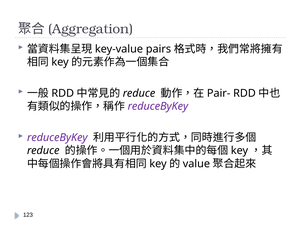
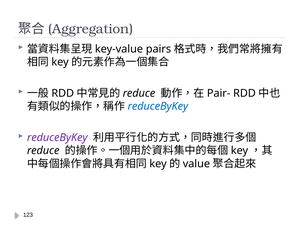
reduceByKey at (158, 106) colour: purple -> blue
